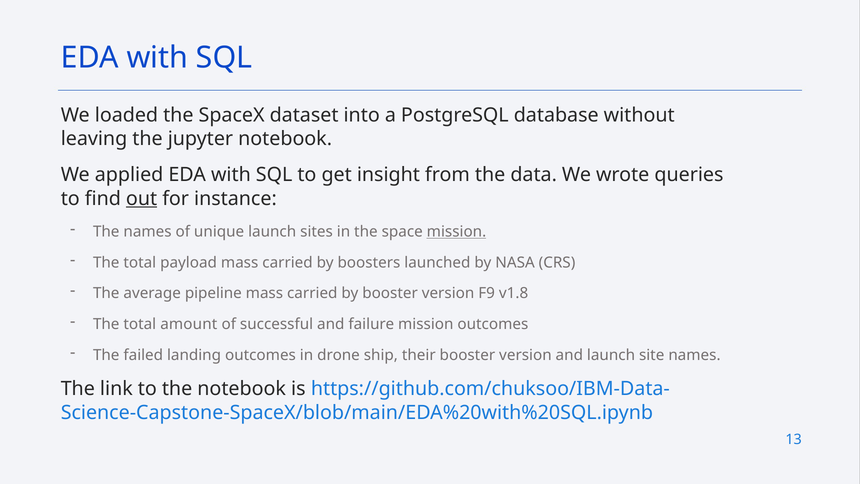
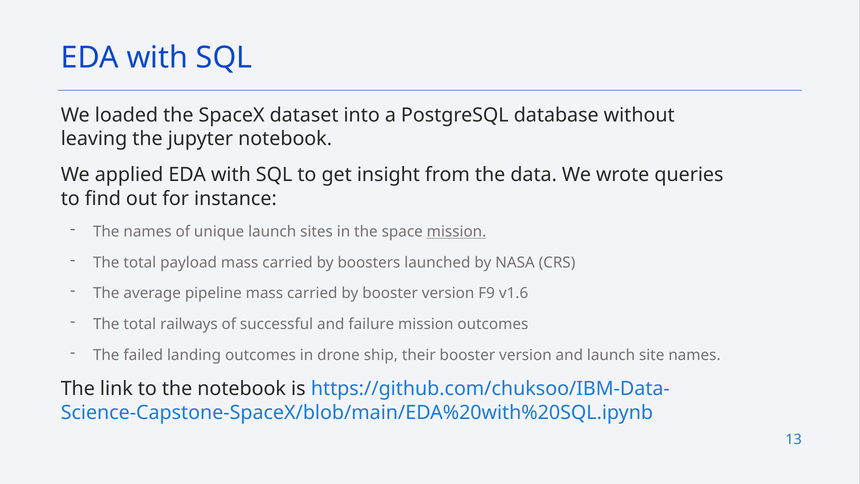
out underline: present -> none
v1.8: v1.8 -> v1.6
amount: amount -> railways
